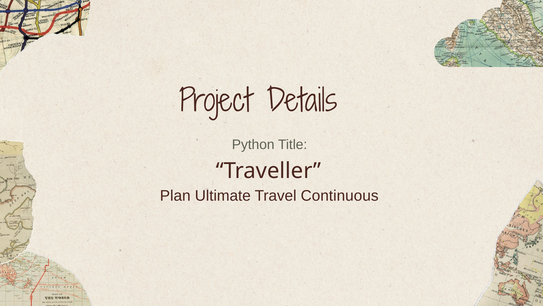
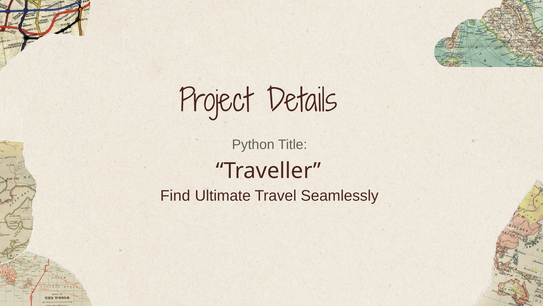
Plan: Plan -> Find
Continuous: Continuous -> Seamlessly
